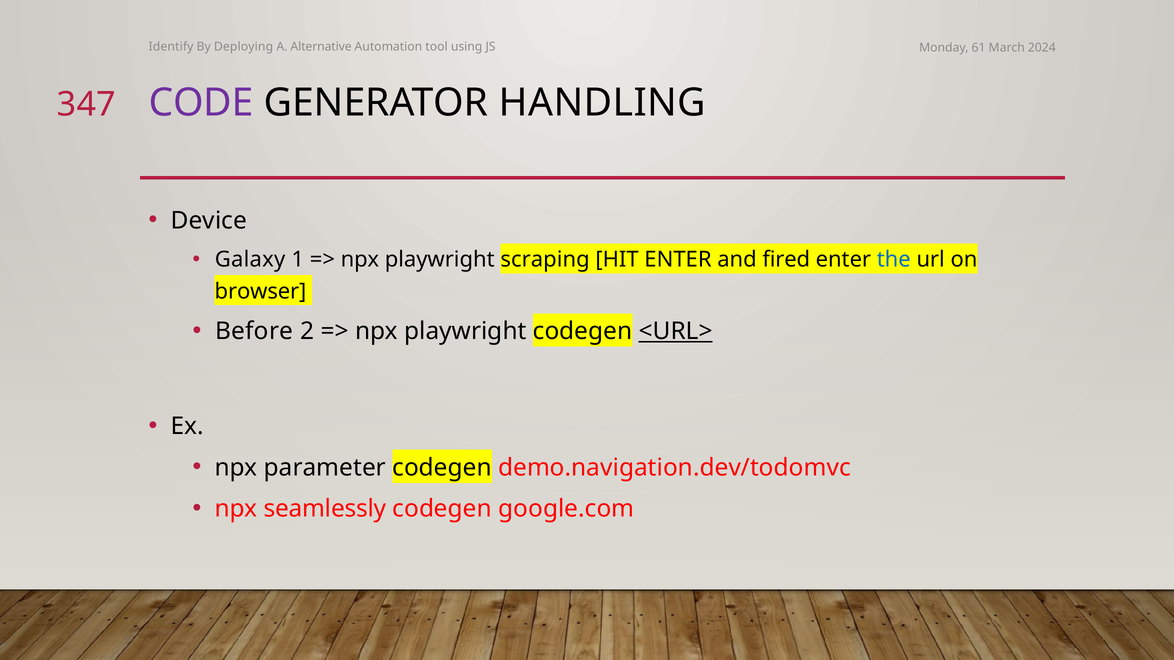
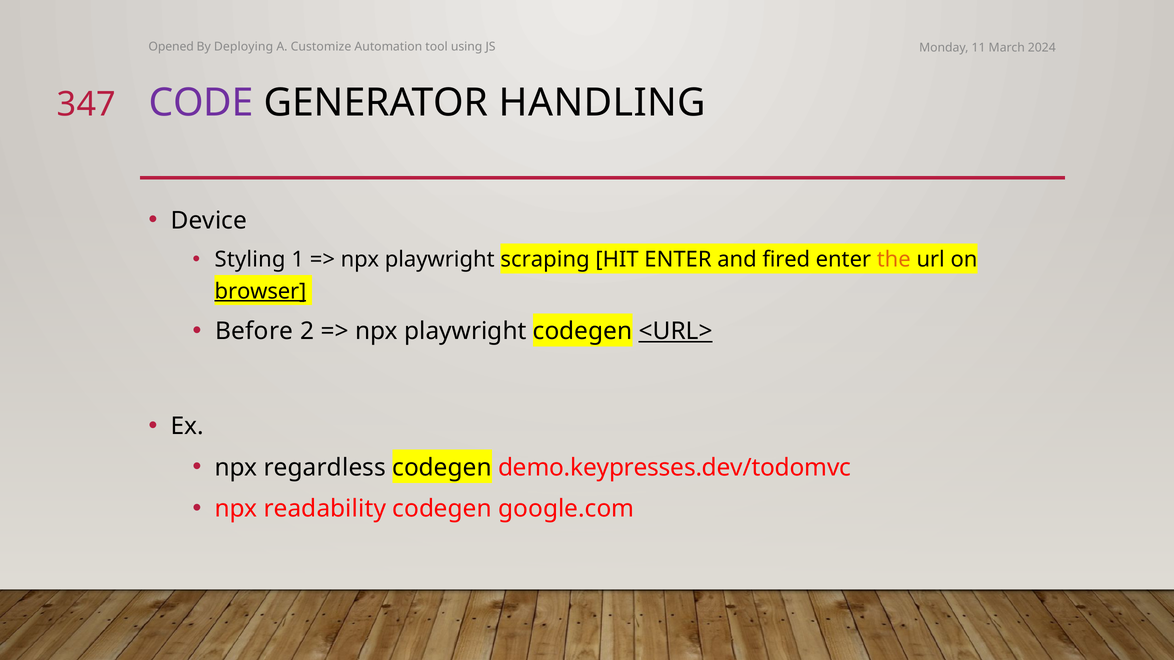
Identify: Identify -> Opened
Alternative: Alternative -> Customize
61: 61 -> 11
Galaxy: Galaxy -> Styling
the colour: blue -> orange
browser underline: none -> present
parameter: parameter -> regardless
demo.navigation.dev/todomvc: demo.navigation.dev/todomvc -> demo.keypresses.dev/todomvc
seamlessly: seamlessly -> readability
